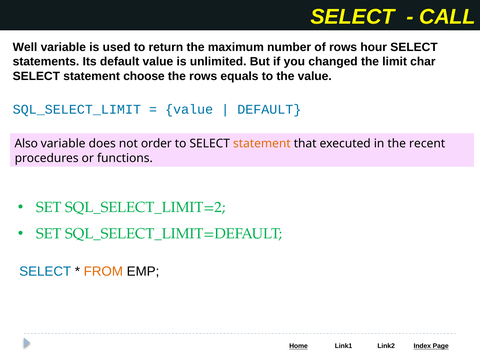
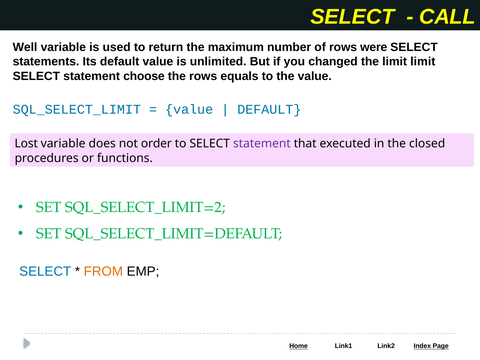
hour: hour -> were
limit char: char -> limit
Also: Also -> Lost
statement at (262, 144) colour: orange -> purple
recent: recent -> closed
